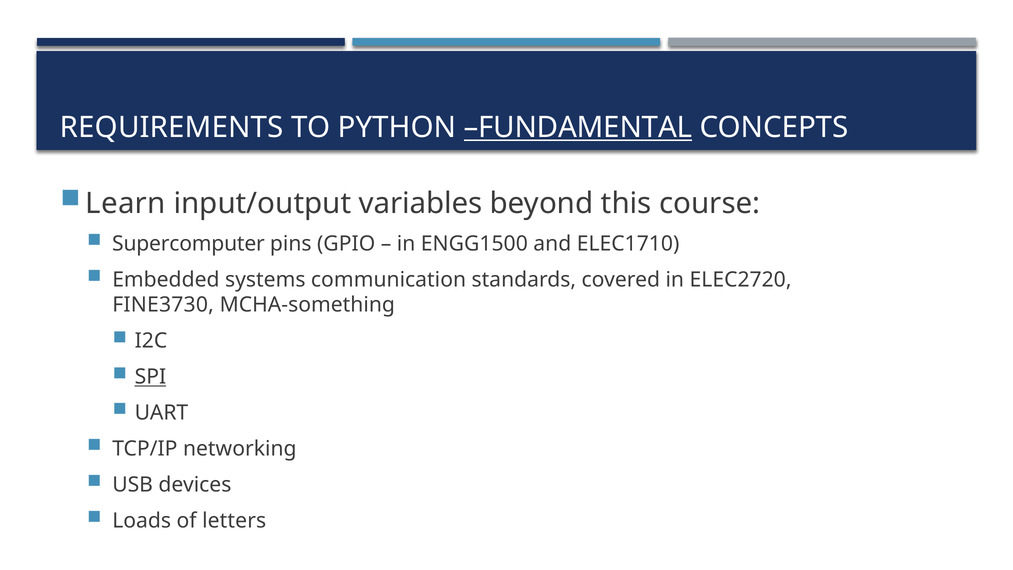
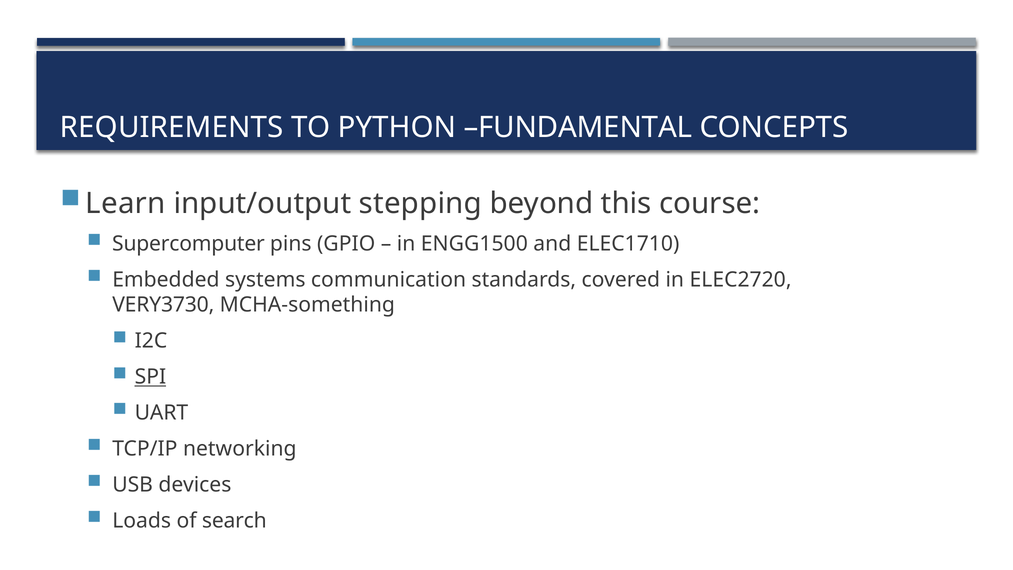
FUNDAMENTAL underline: present -> none
variables: variables -> stepping
FINE3730: FINE3730 -> VERY3730
letters: letters -> search
